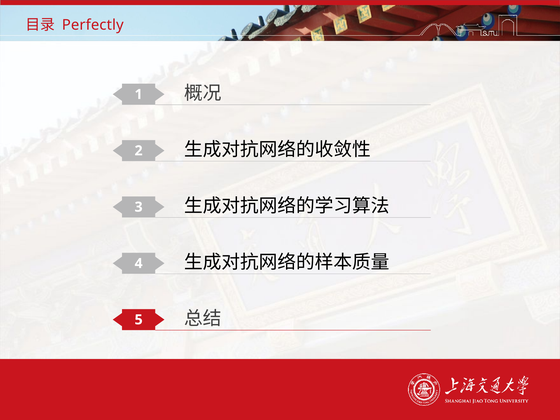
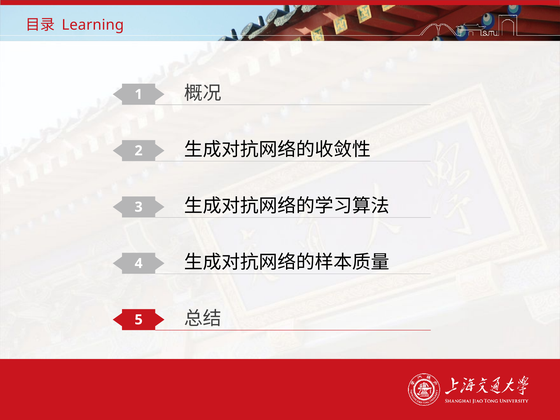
Perfectly: Perfectly -> Learning
